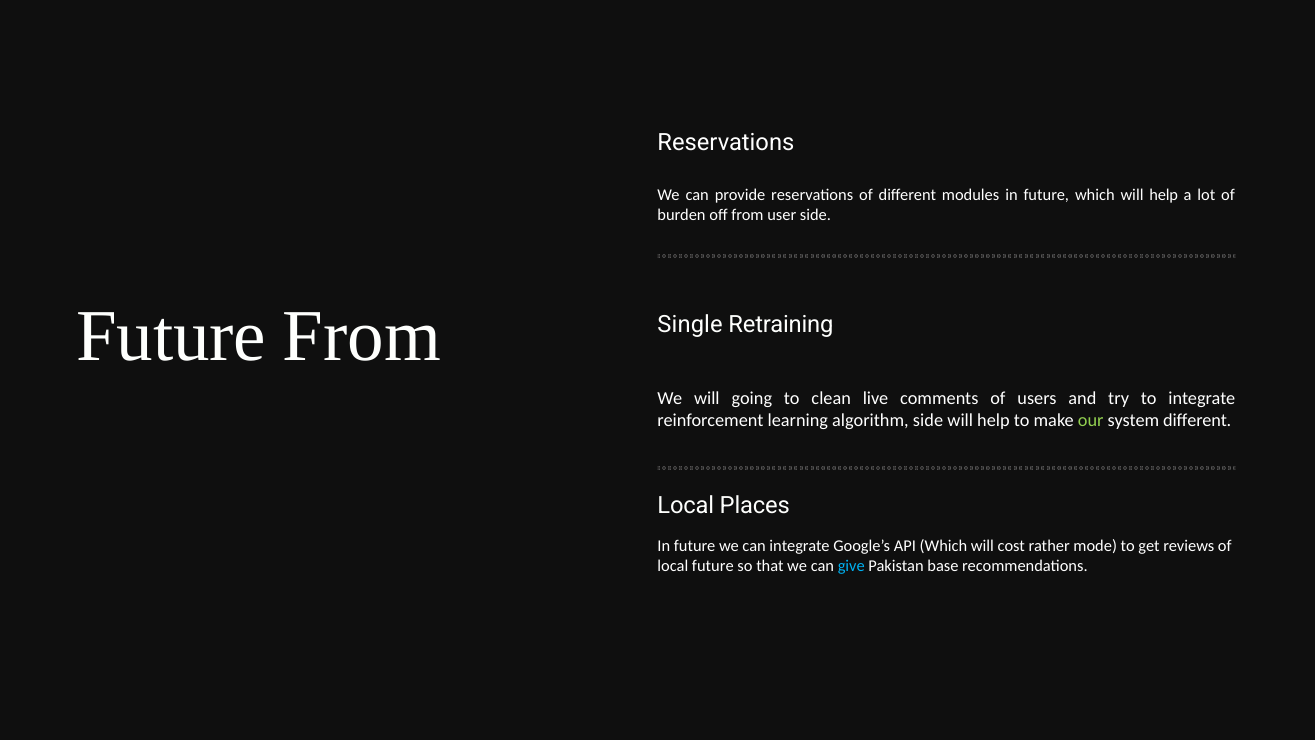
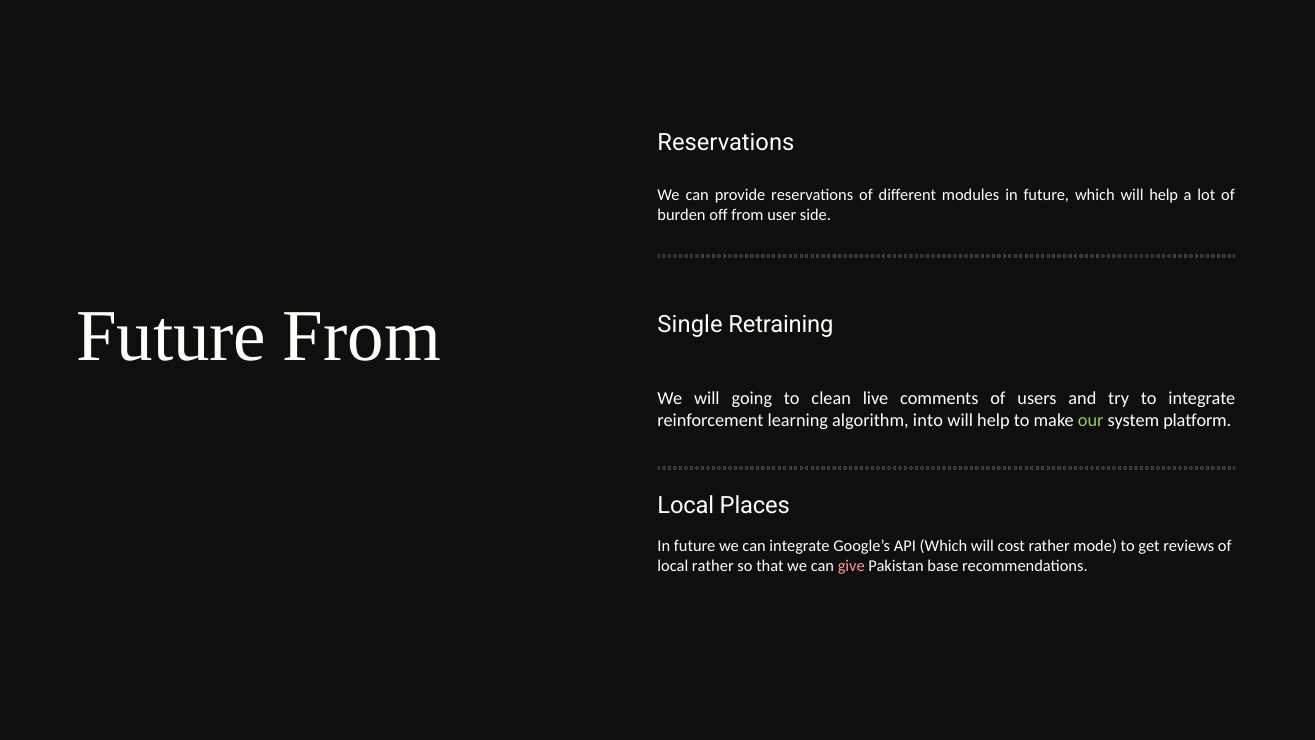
algorithm side: side -> into
system different: different -> platform
local future: future -> rather
give colour: light blue -> pink
